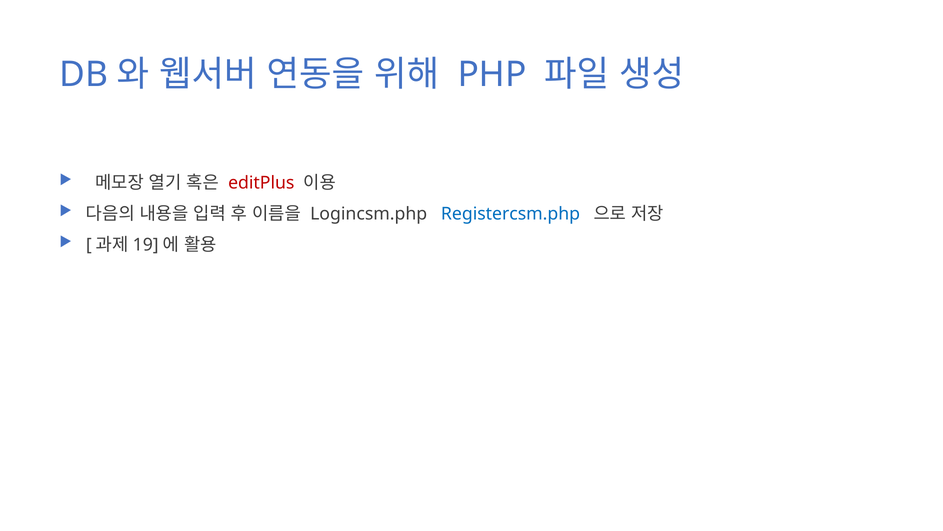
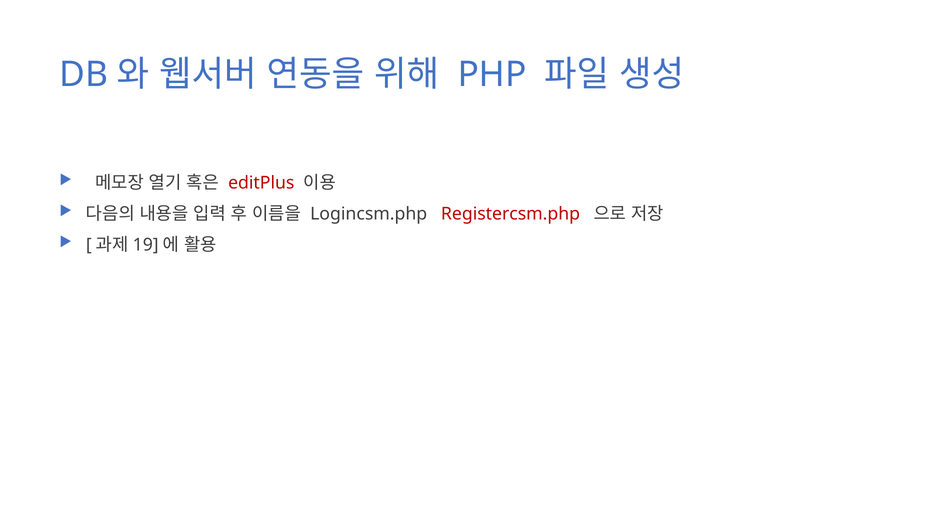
Registercsm.php colour: blue -> red
